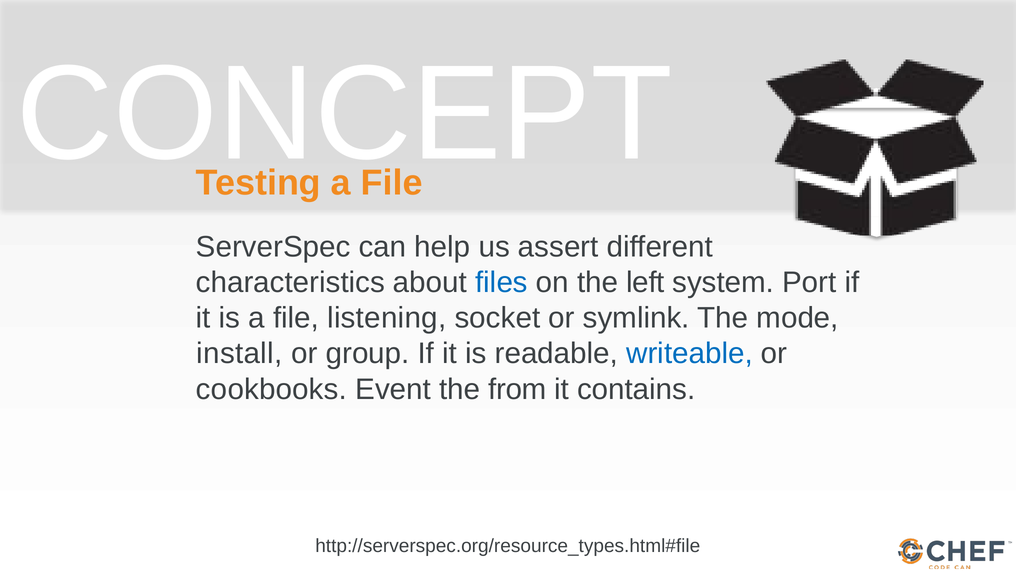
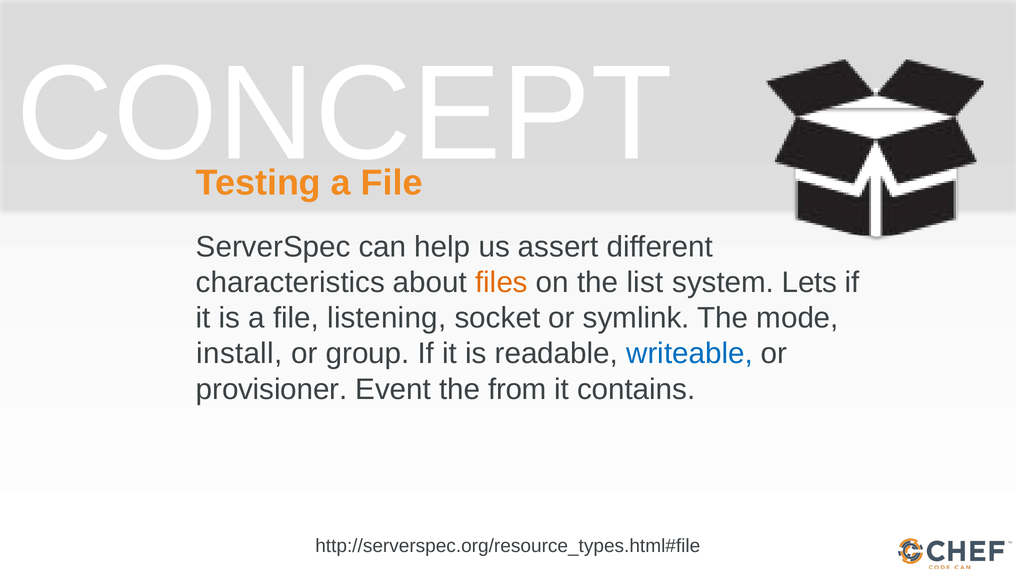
files colour: blue -> orange
left: left -> list
Port: Port -> Lets
cookbooks: cookbooks -> provisioner
